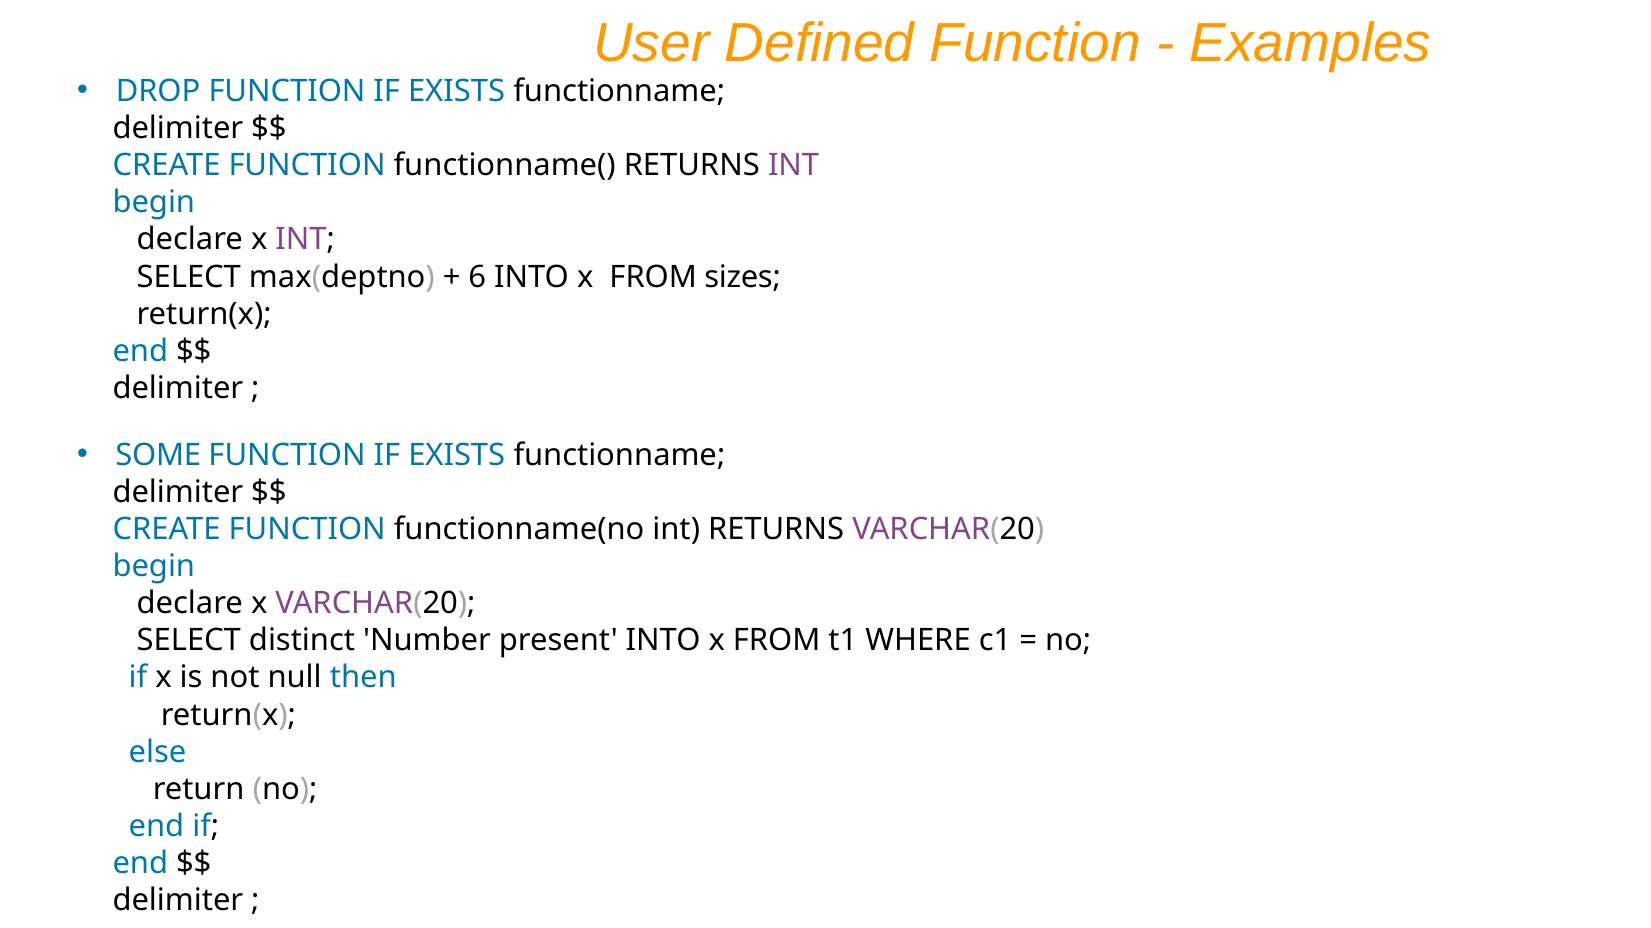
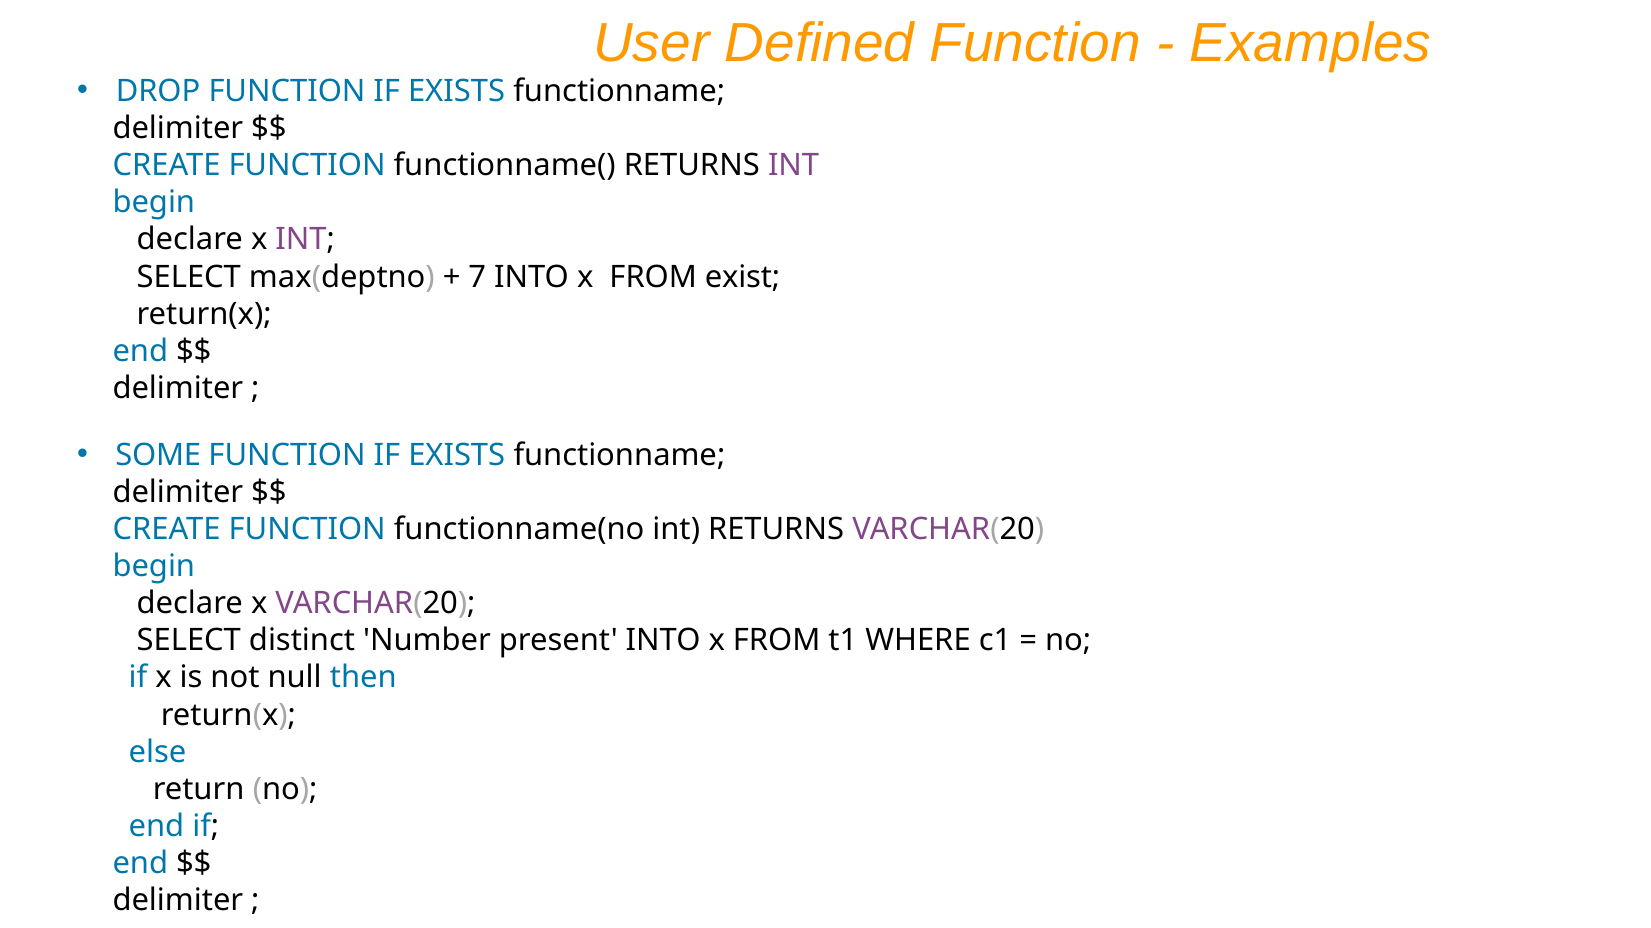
6: 6 -> 7
sizes: sizes -> exist
